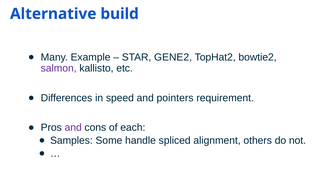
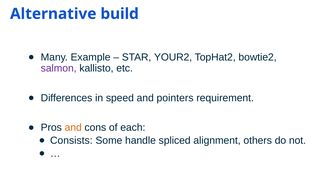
GENE2: GENE2 -> YOUR2
and at (73, 128) colour: purple -> orange
Samples: Samples -> Consists
